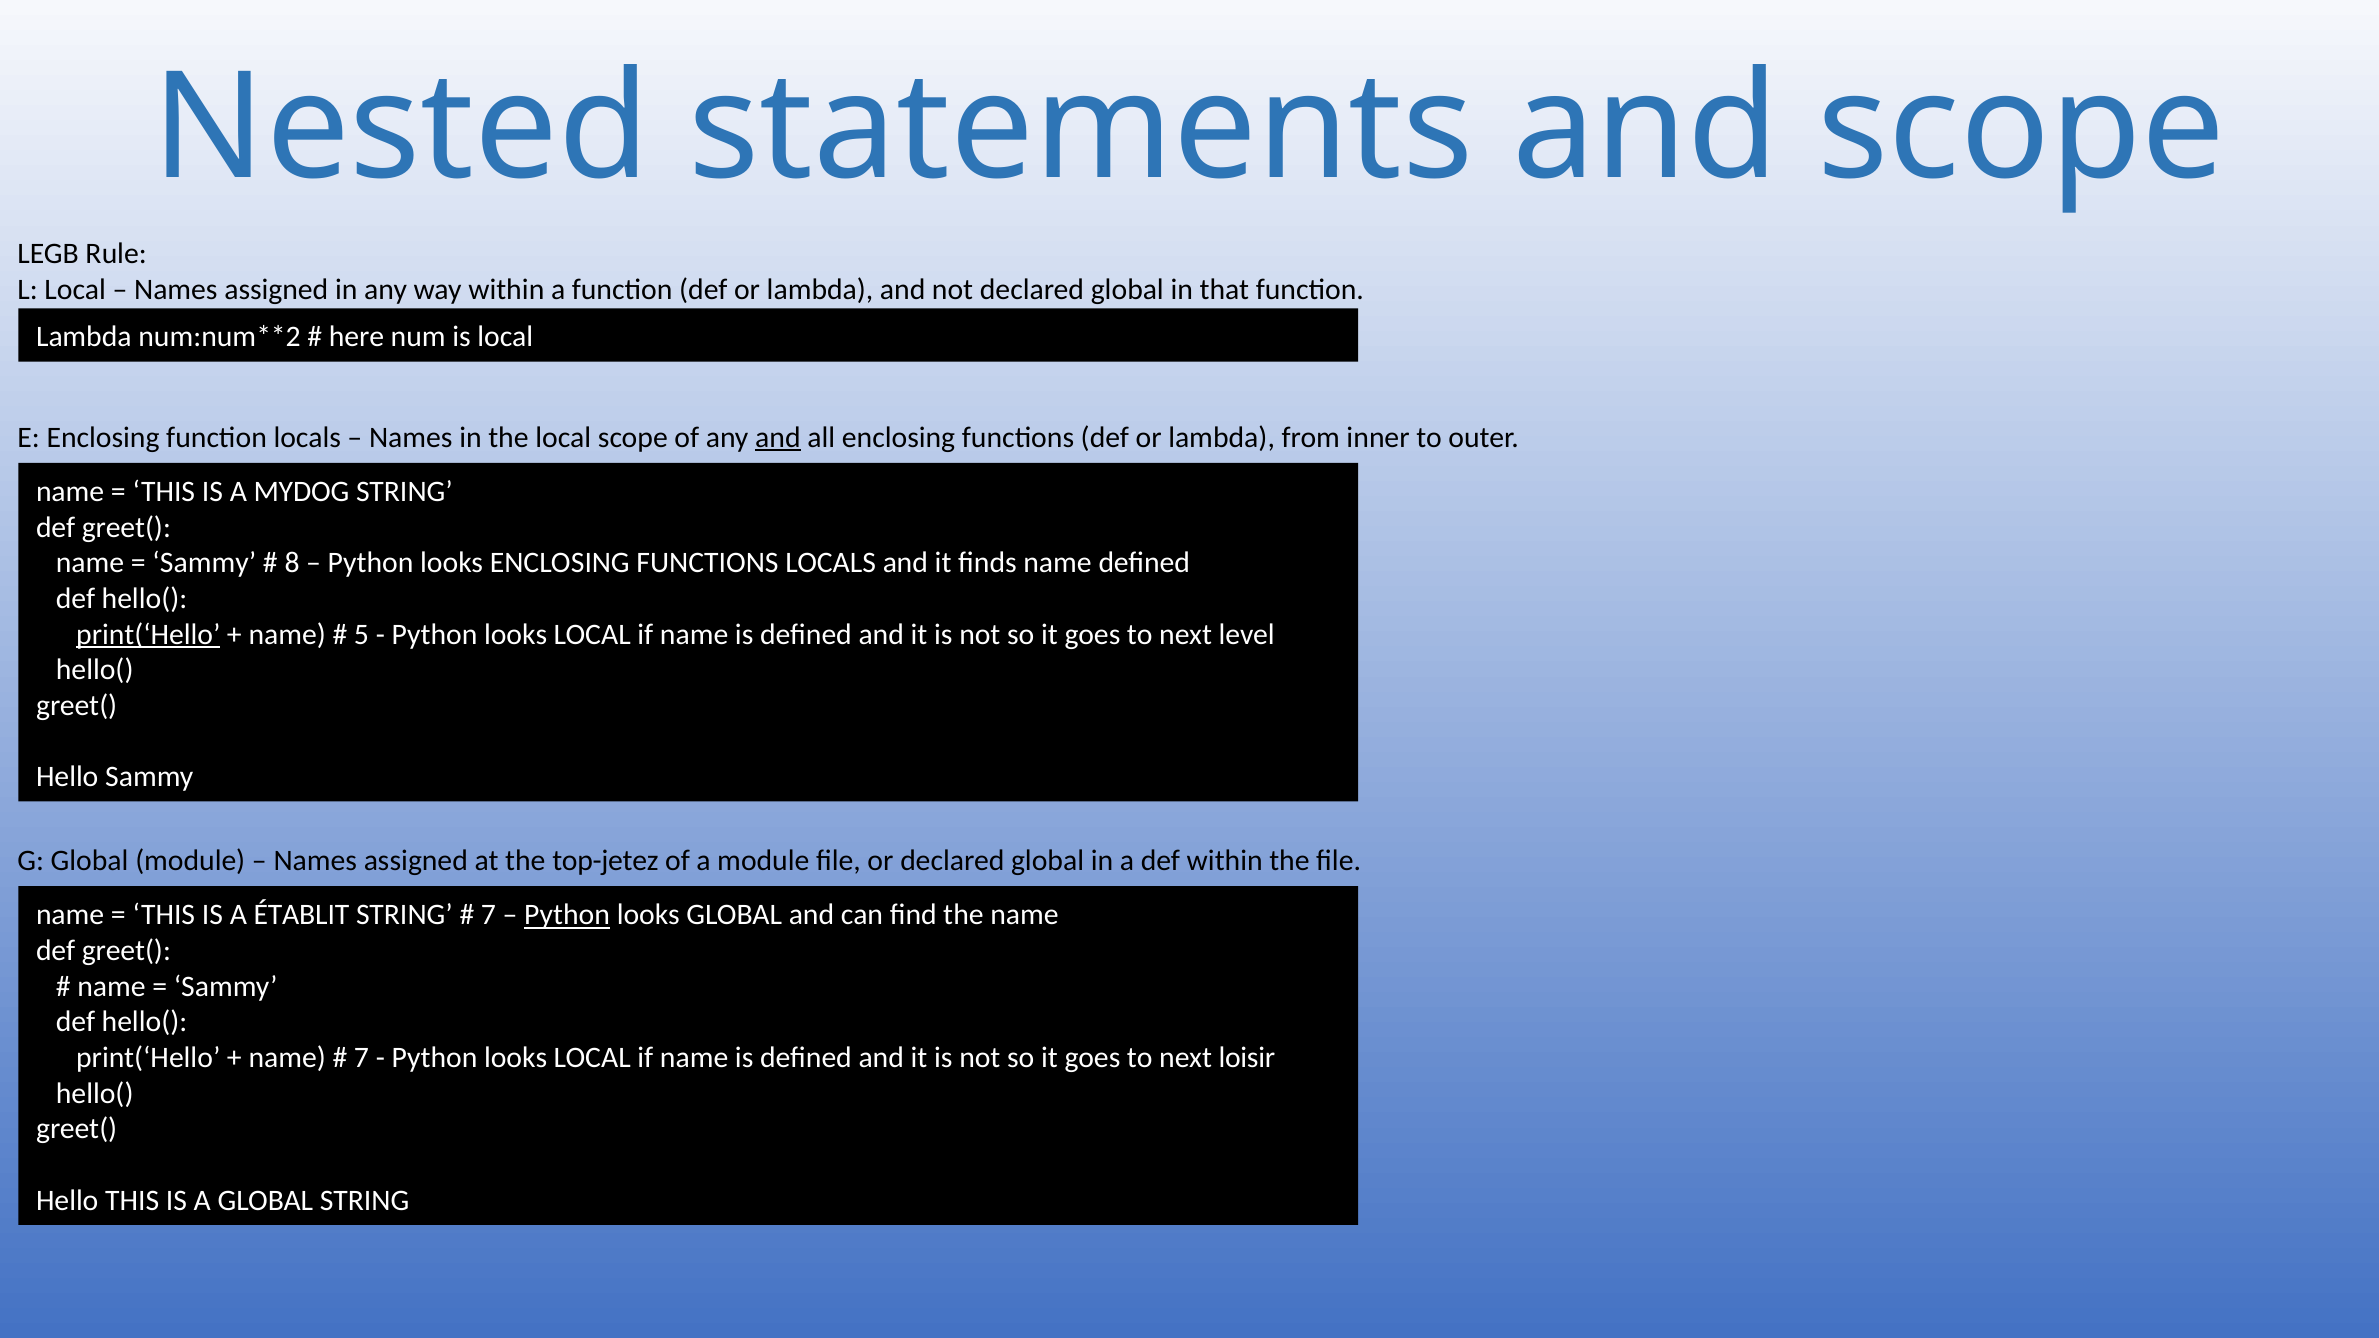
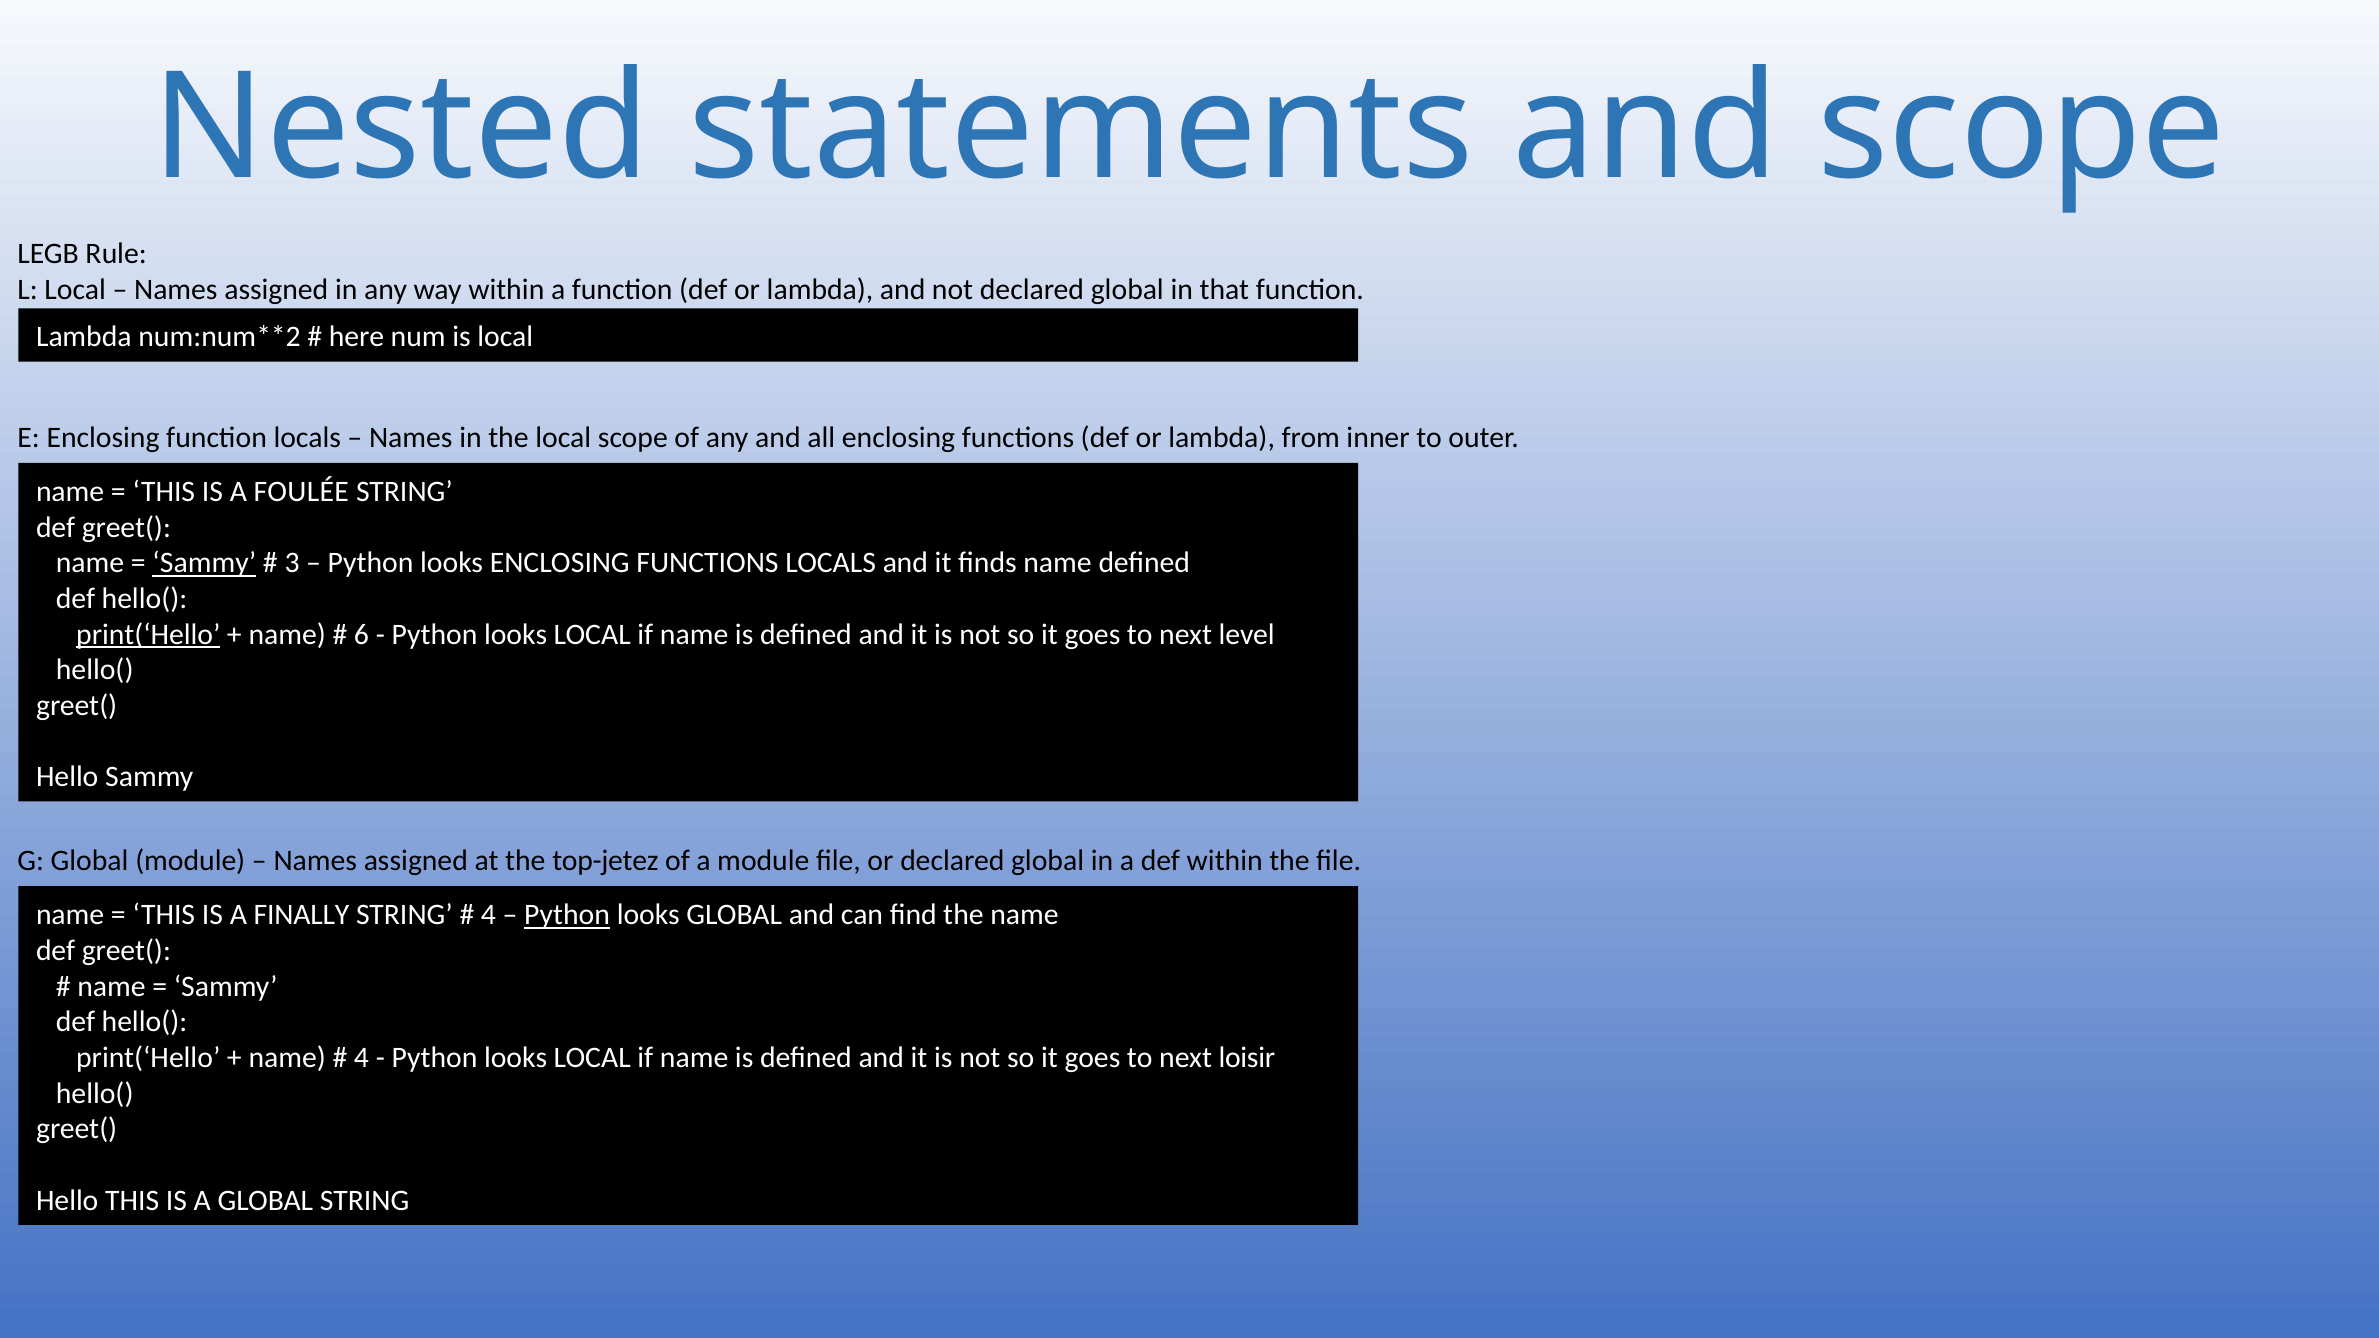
and at (778, 438) underline: present -> none
MYDOG: MYDOG -> FOULÉE
Sammy at (204, 563) underline: none -> present
8: 8 -> 3
5: 5 -> 6
ÉTABLIT: ÉTABLIT -> FINALLY
7 at (488, 915): 7 -> 4
7 at (361, 1058): 7 -> 4
